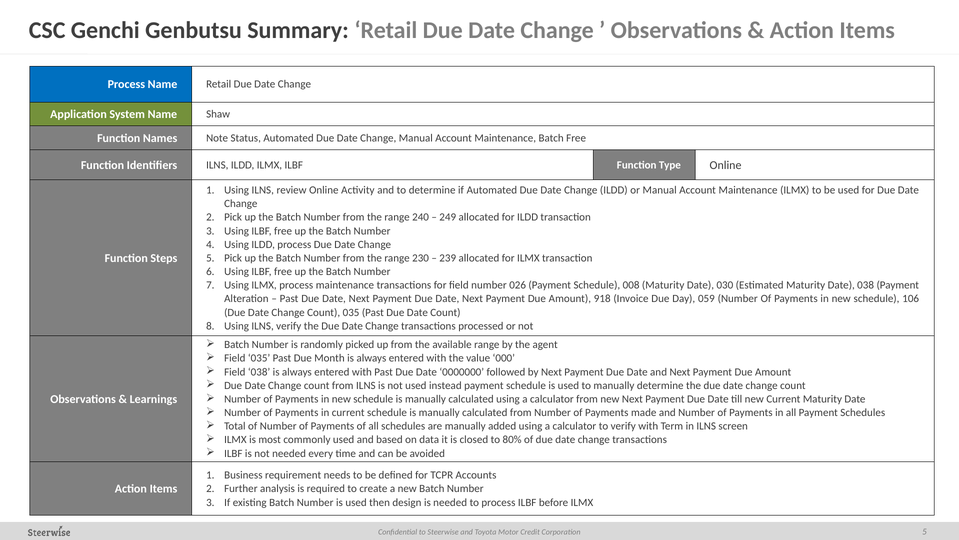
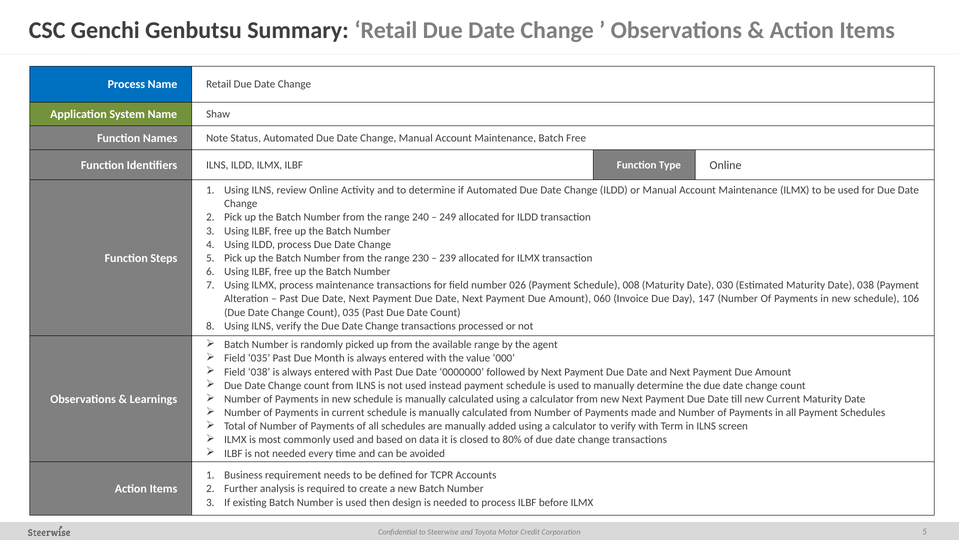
918: 918 -> 060
059: 059 -> 147
